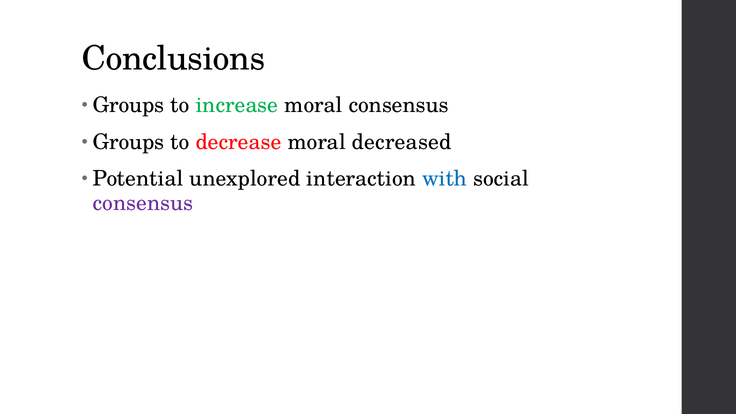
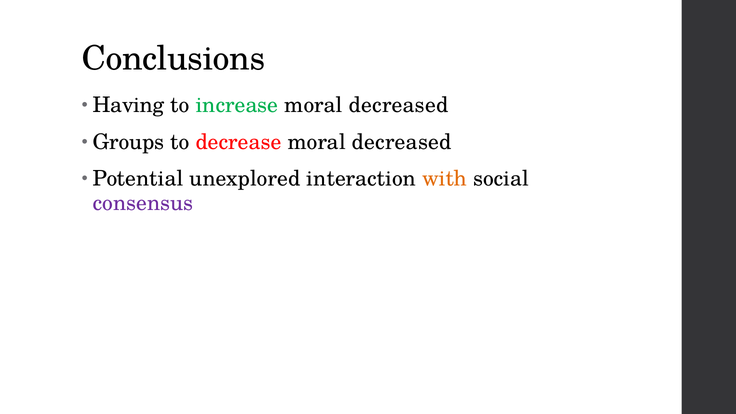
Groups at (128, 105): Groups -> Having
increase moral consensus: consensus -> decreased
with colour: blue -> orange
